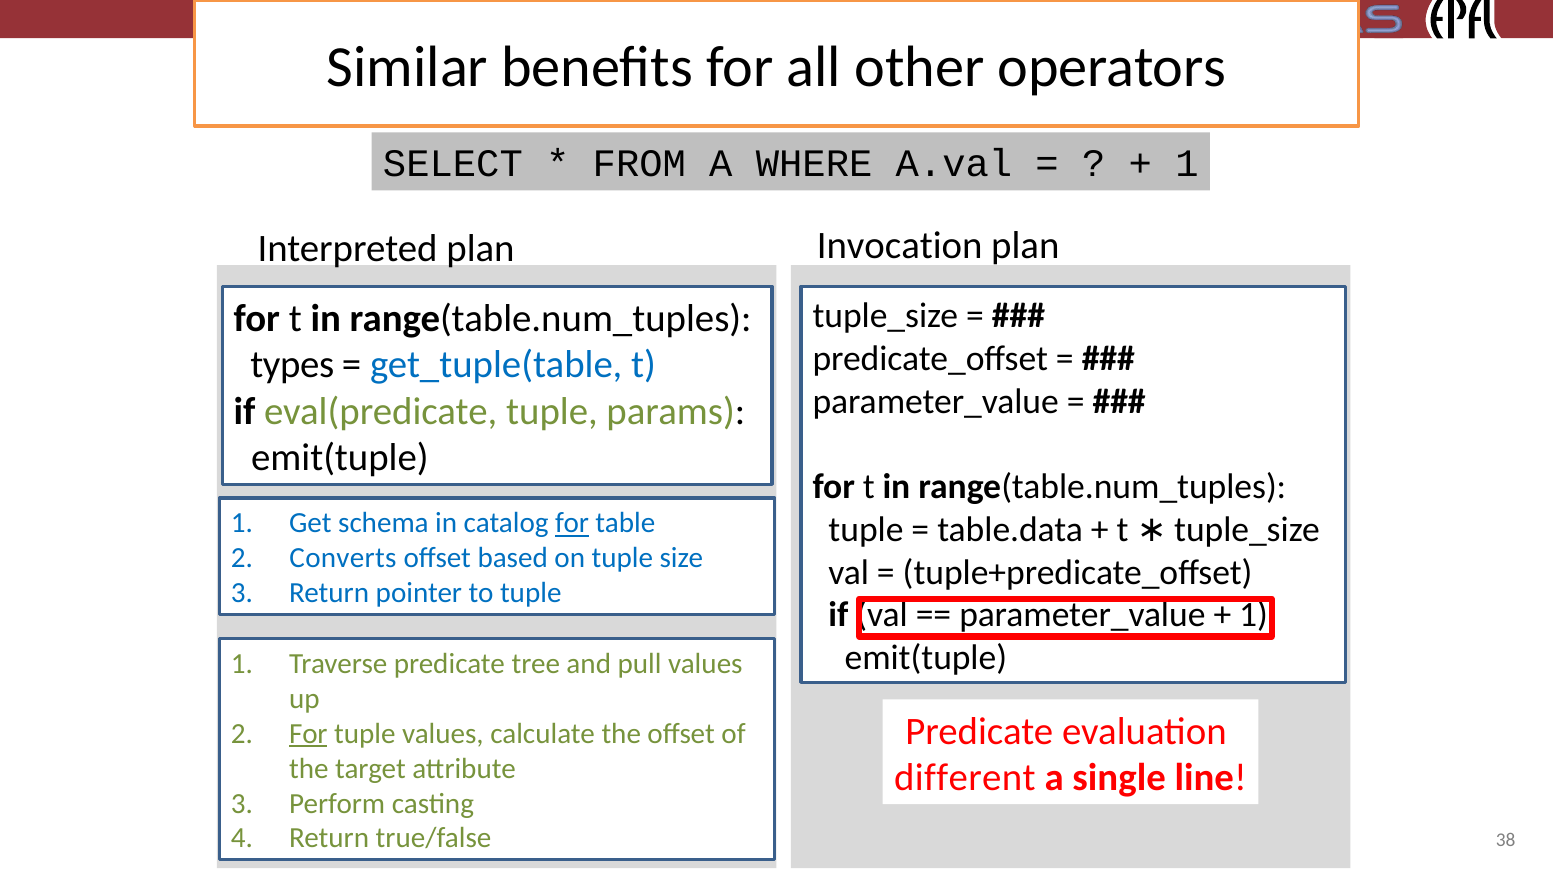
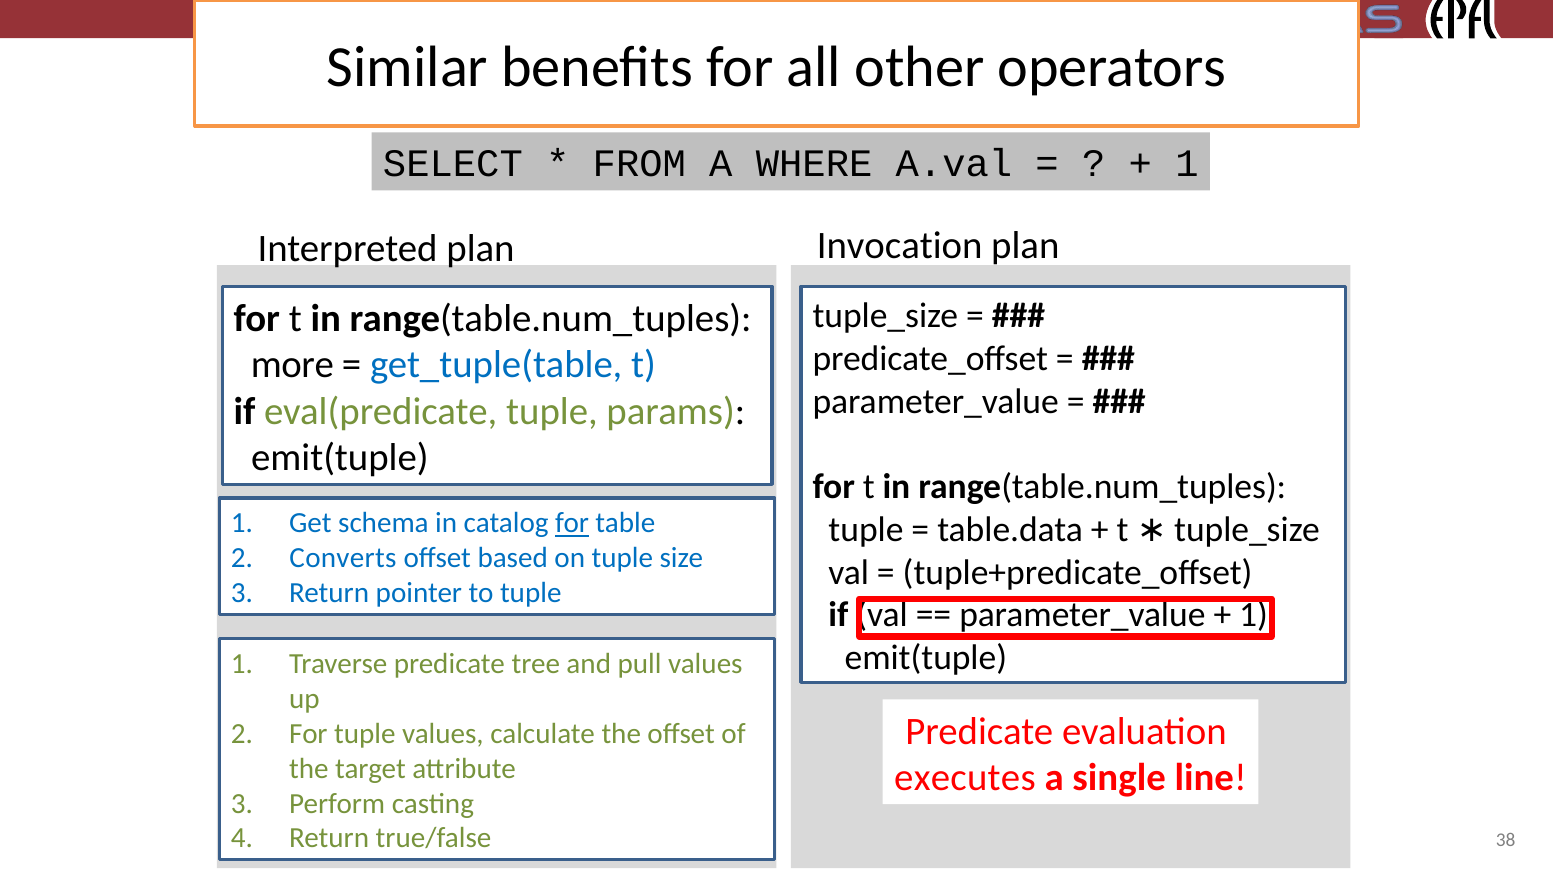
types: types -> more
For at (308, 733) underline: present -> none
different: different -> executes
